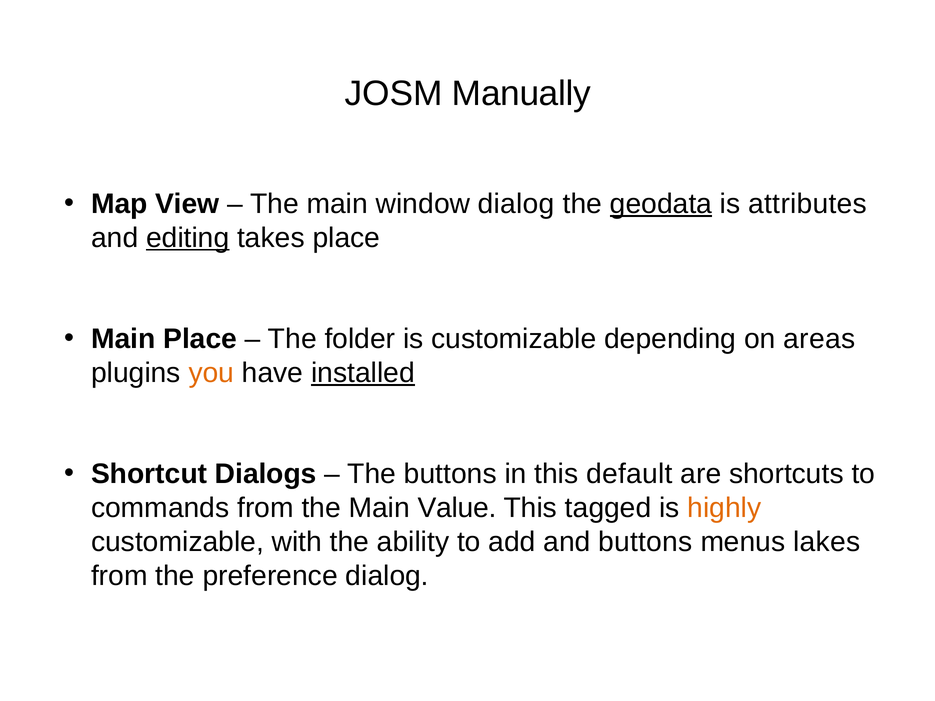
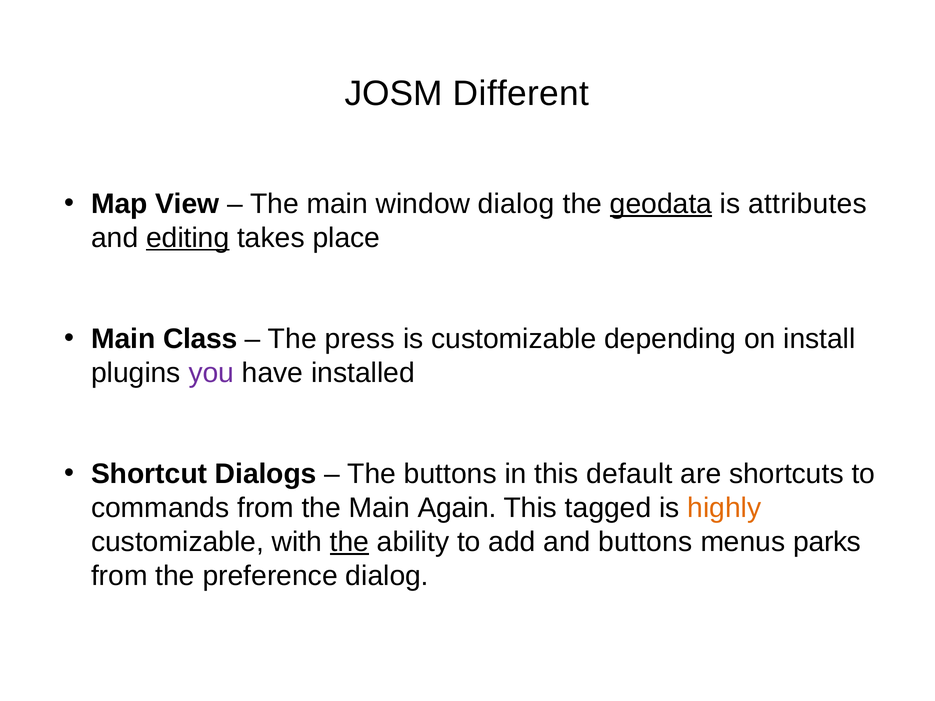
Manually: Manually -> Different
Main Place: Place -> Class
folder: folder -> press
areas: areas -> install
you colour: orange -> purple
installed underline: present -> none
Value: Value -> Again
the at (349, 542) underline: none -> present
lakes: lakes -> parks
